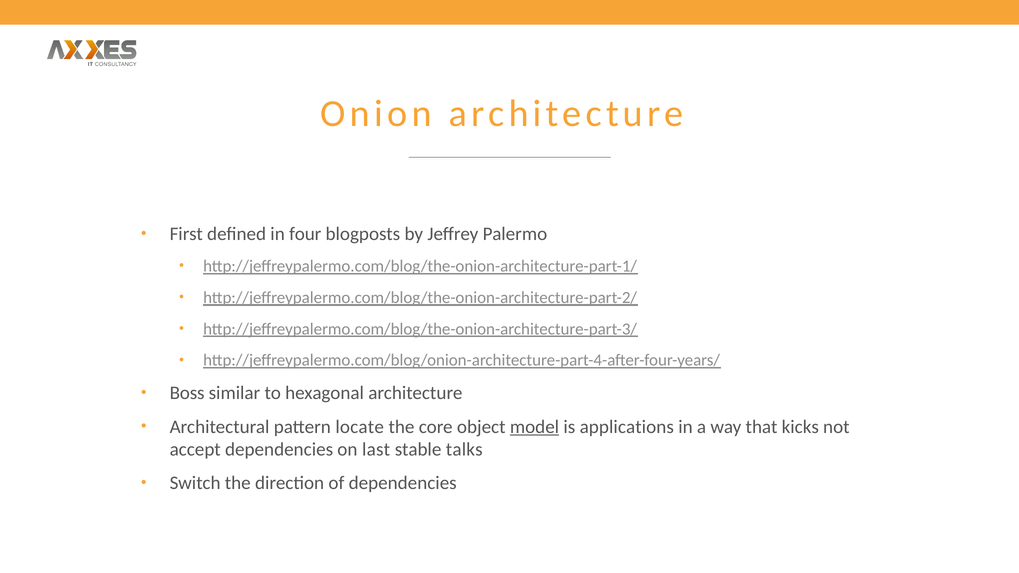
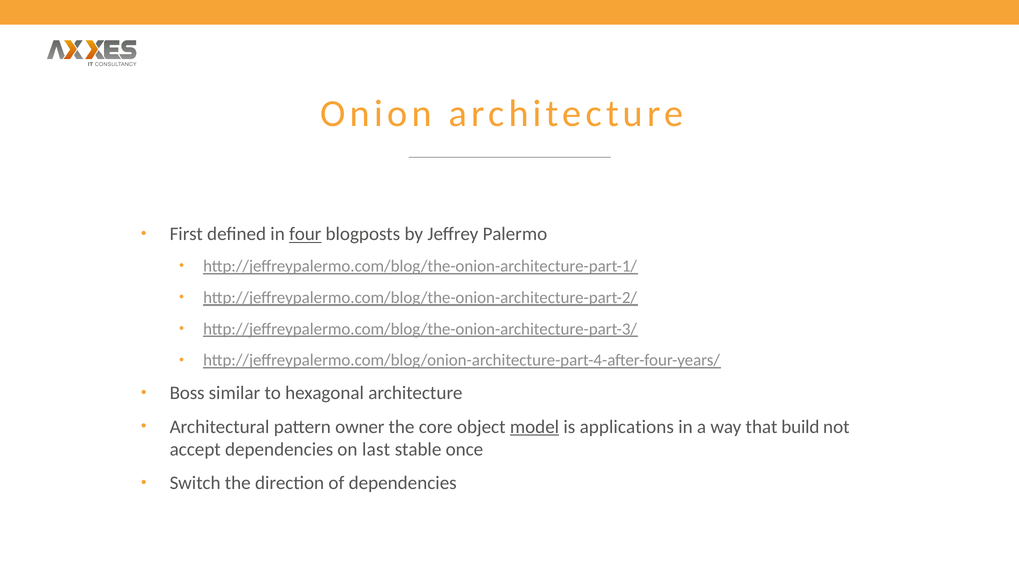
four underline: none -> present
locate: locate -> owner
kicks: kicks -> build
talks: talks -> once
